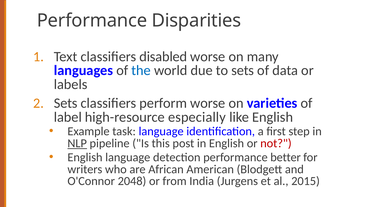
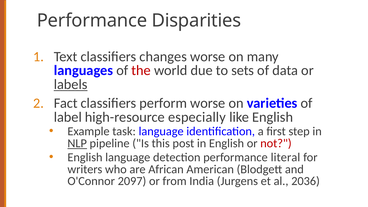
disabled: disabled -> changes
the colour: blue -> red
labels underline: none -> present
Sets at (66, 103): Sets -> Fact
better: better -> literal
2048: 2048 -> 2097
2015: 2015 -> 2036
